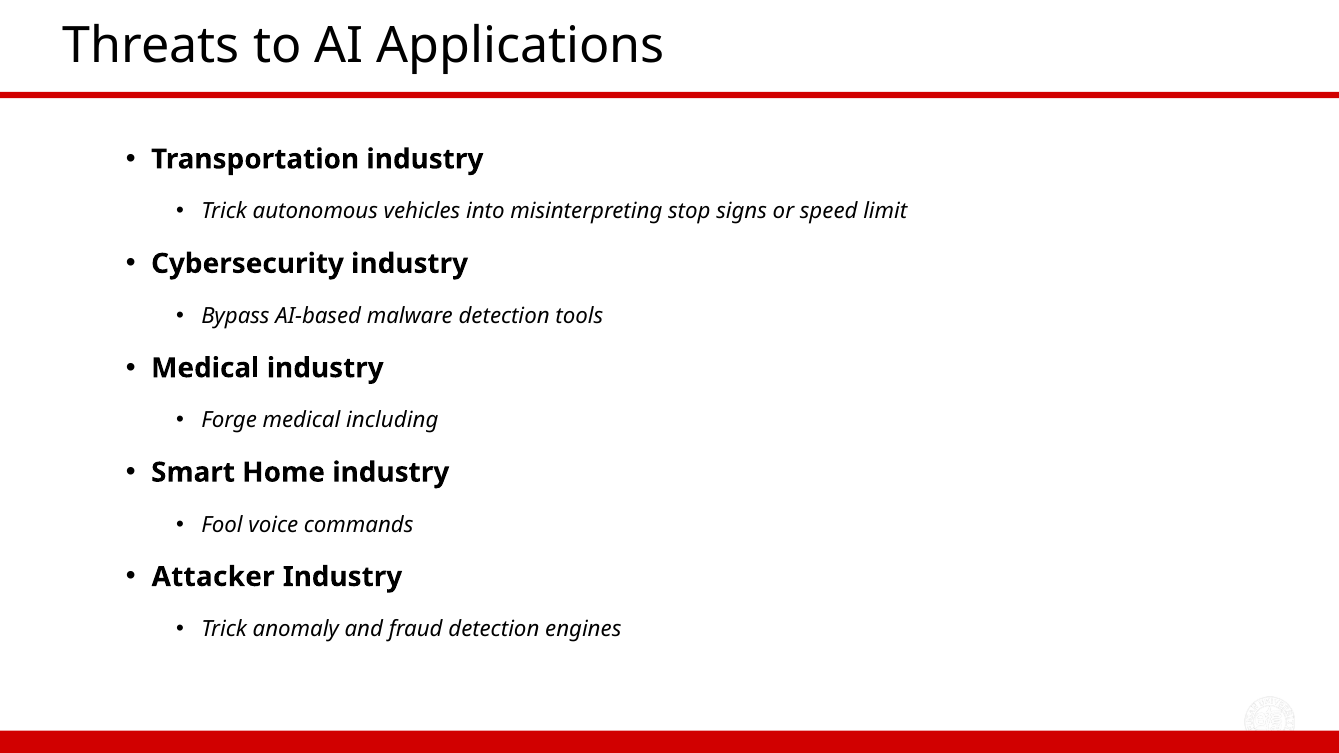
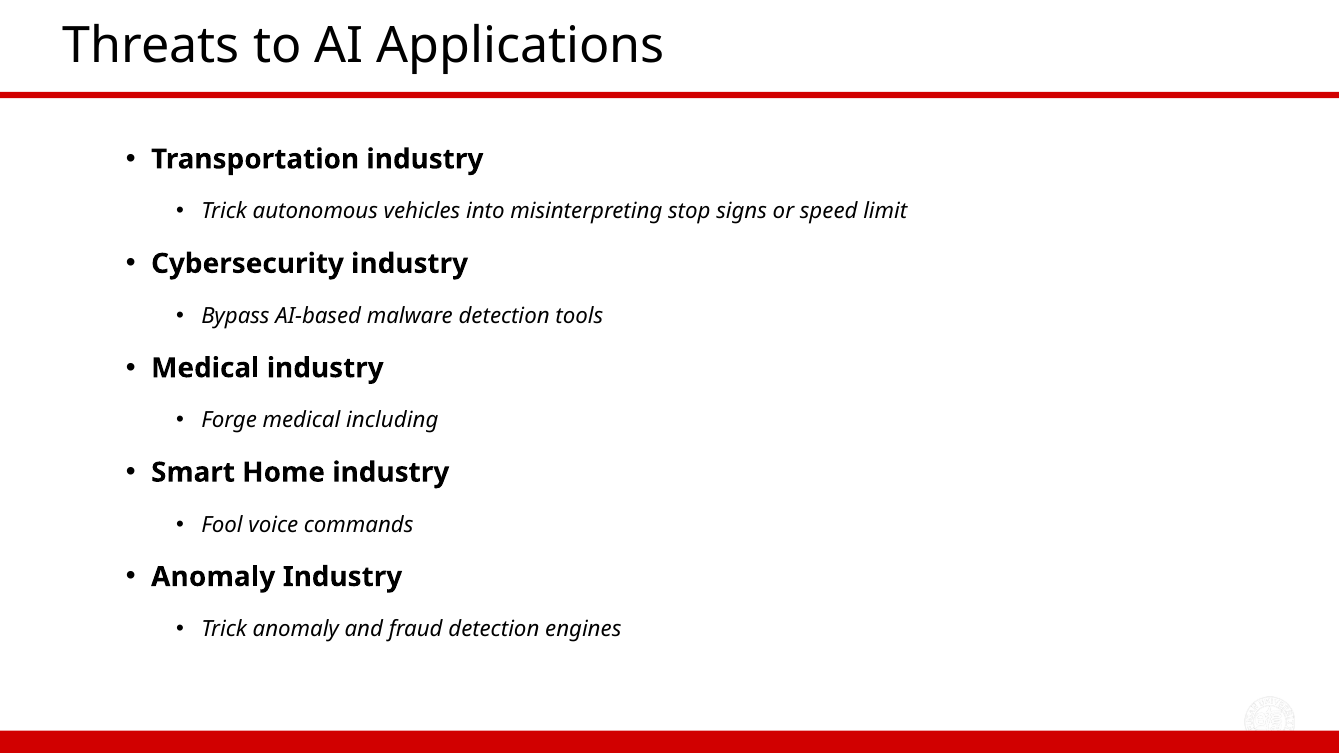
Attacker at (213, 577): Attacker -> Anomaly
